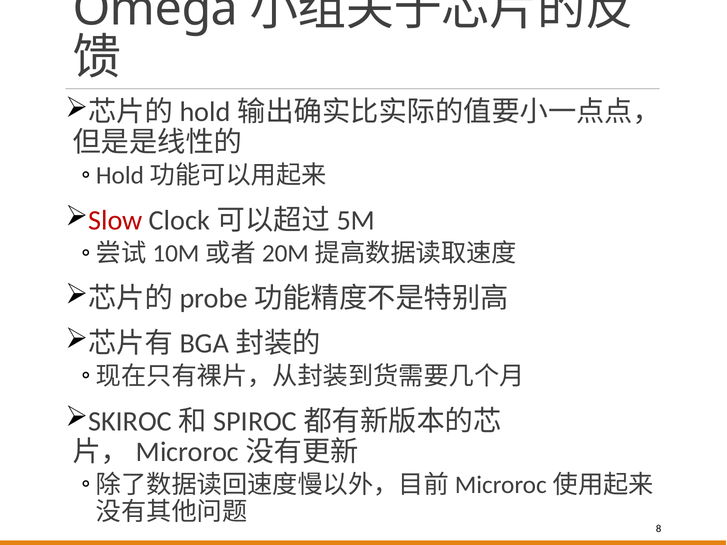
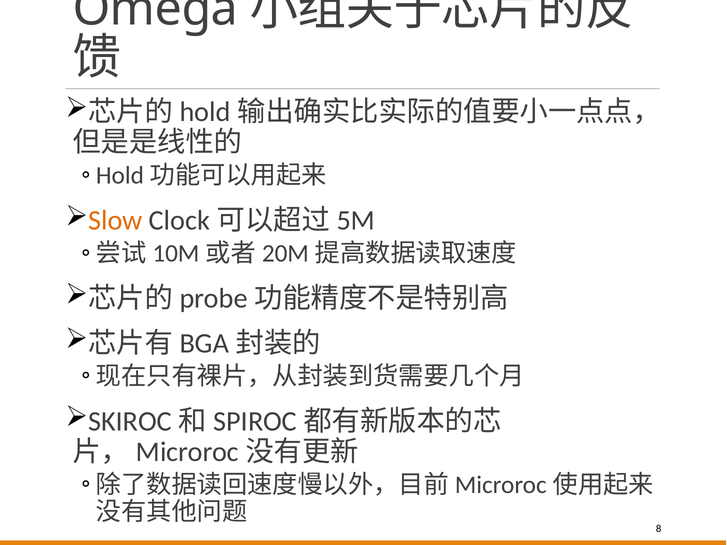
Slow colour: red -> orange
